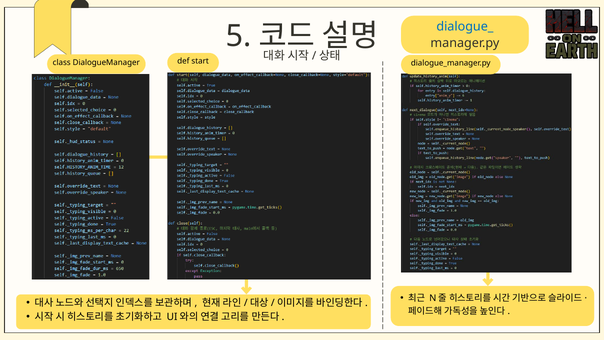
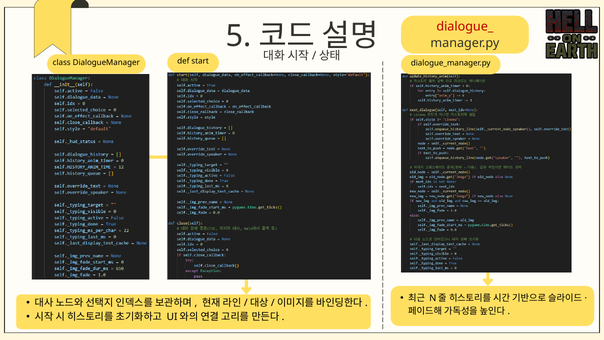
dialogue_ colour: blue -> red
